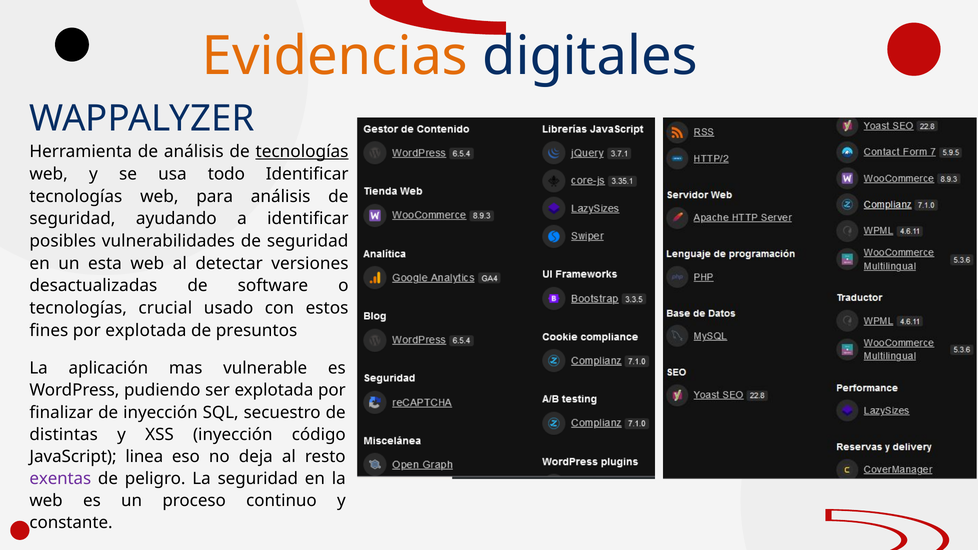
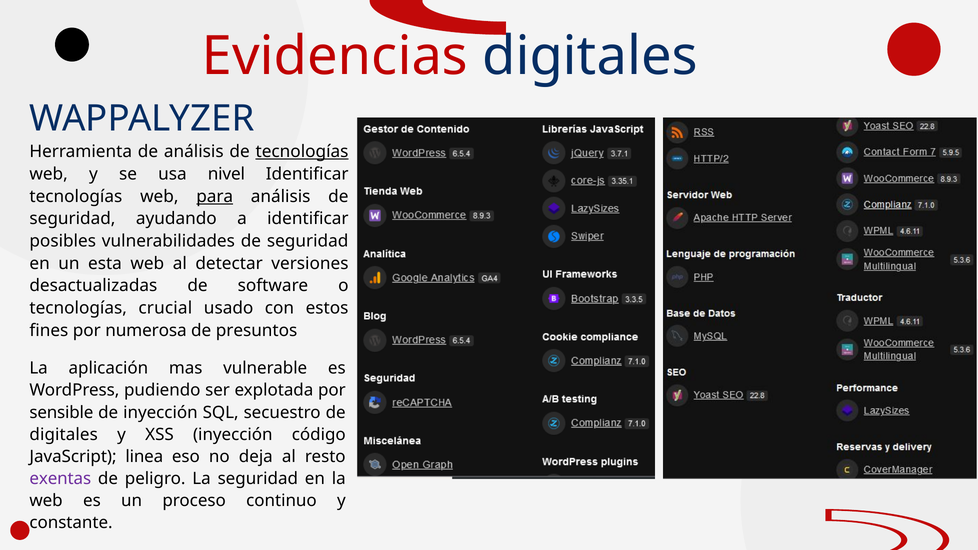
Evidencias colour: orange -> red
todo: todo -> nivel
para underline: none -> present
por explotada: explotada -> numerosa
finalizar: finalizar -> sensible
distintas at (64, 435): distintas -> digitales
